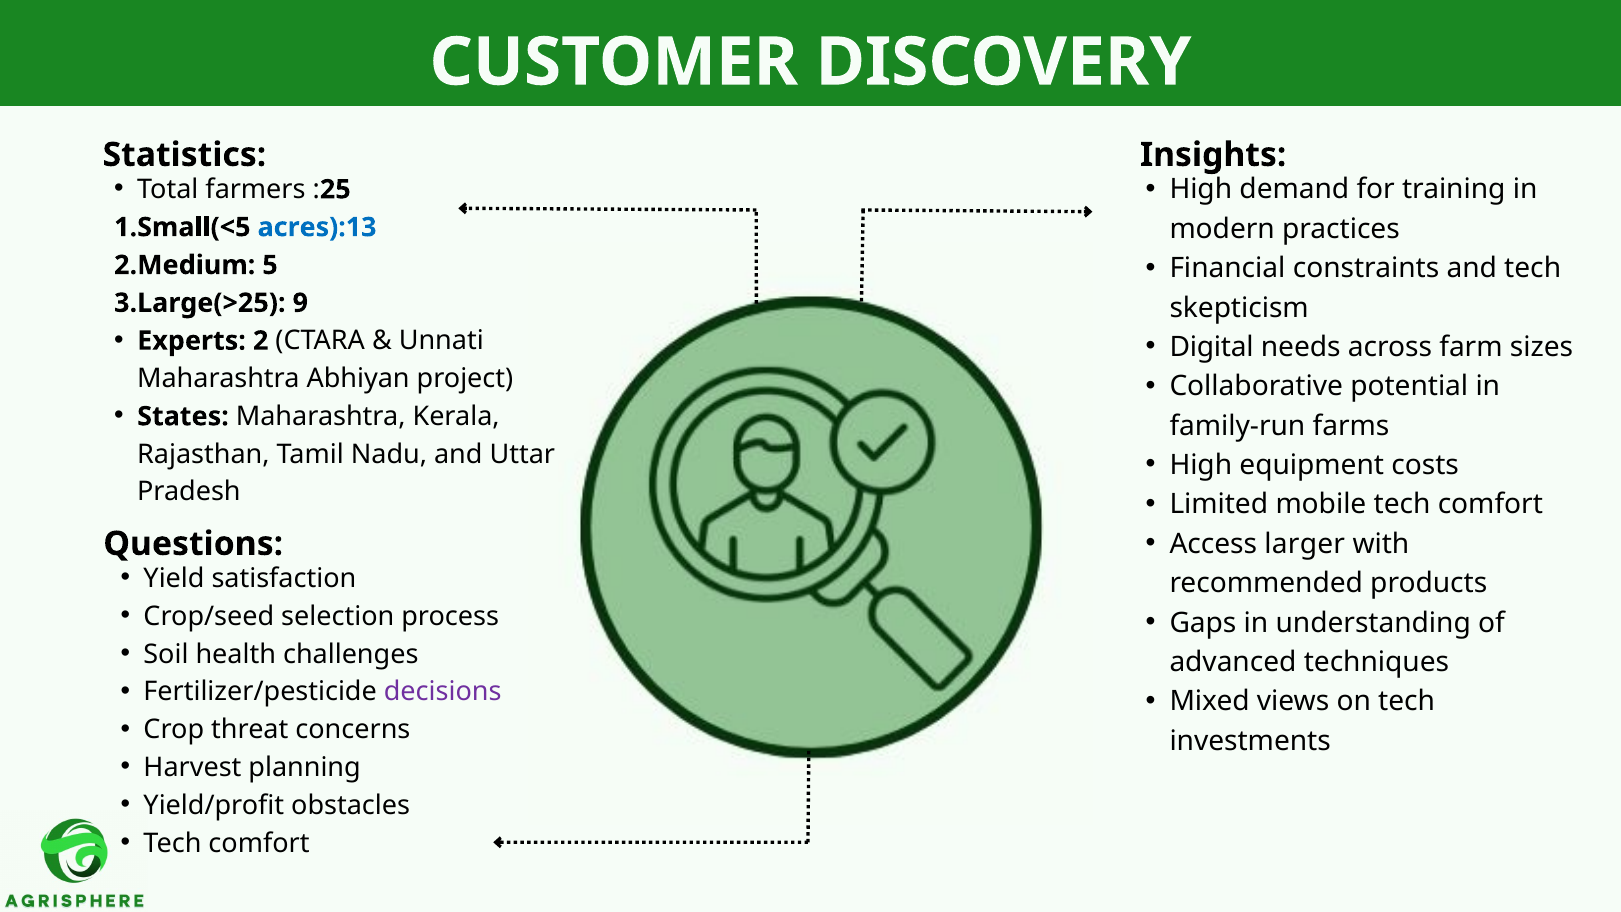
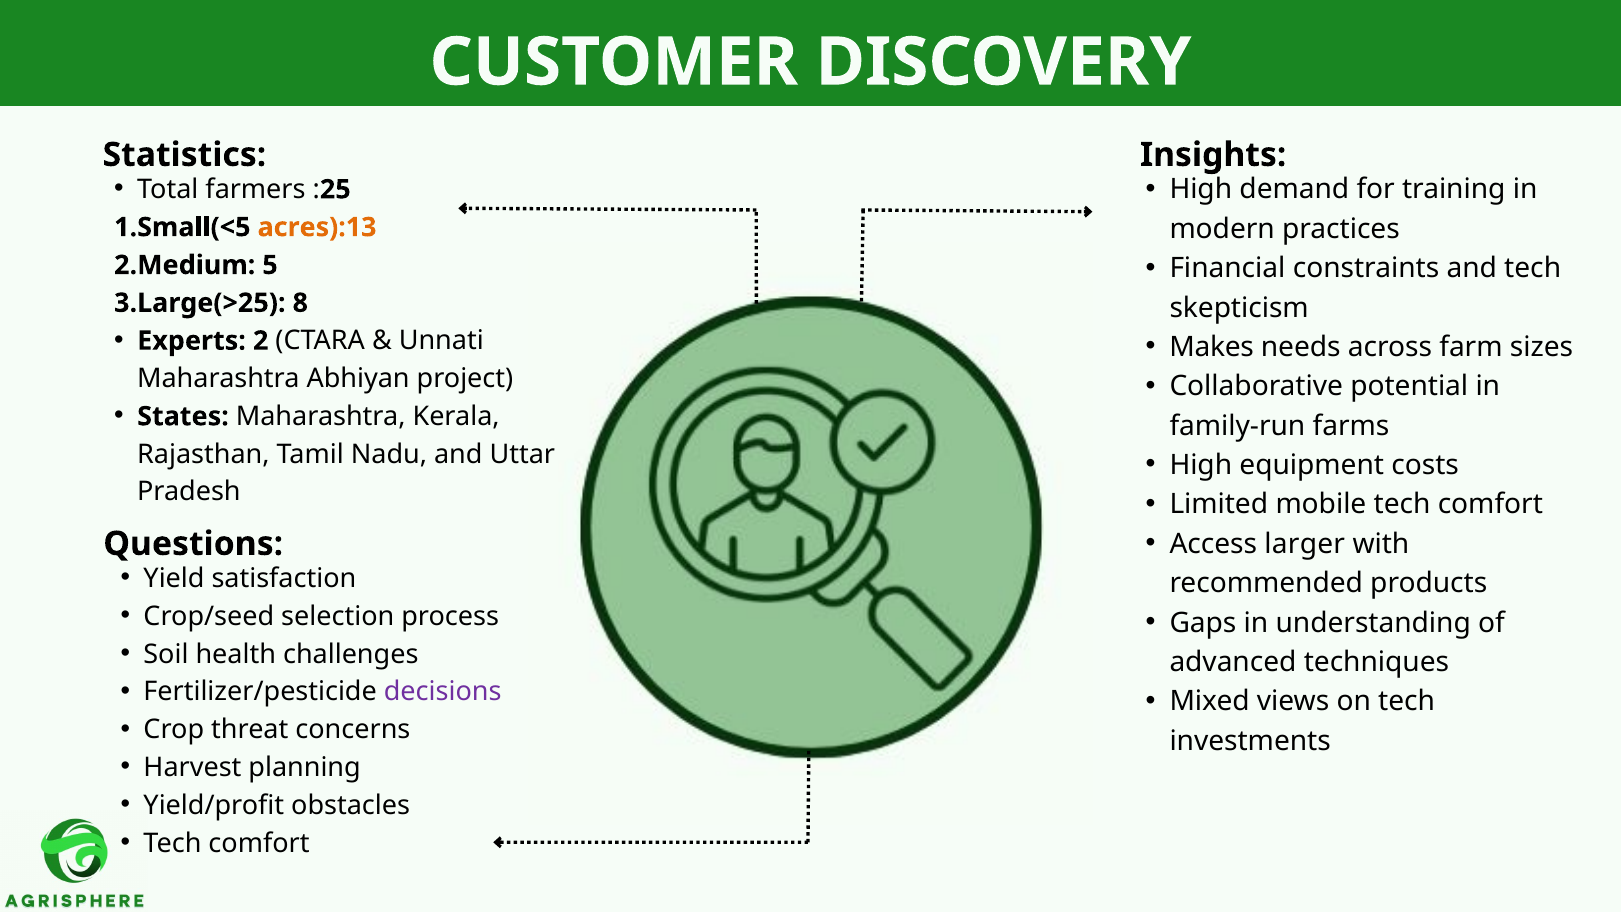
acres):13 colour: blue -> orange
9: 9 -> 8
Digital: Digital -> Makes
